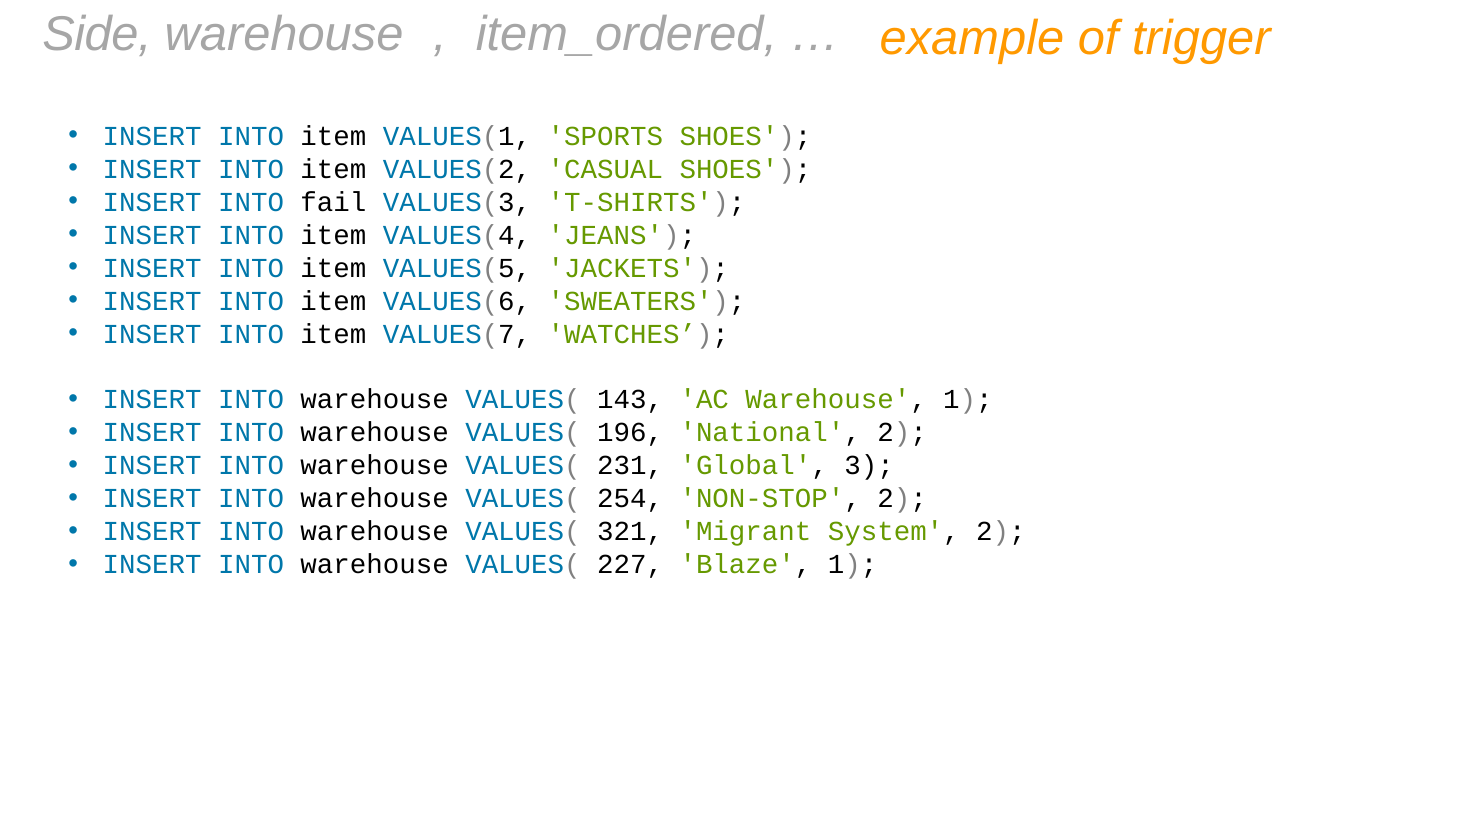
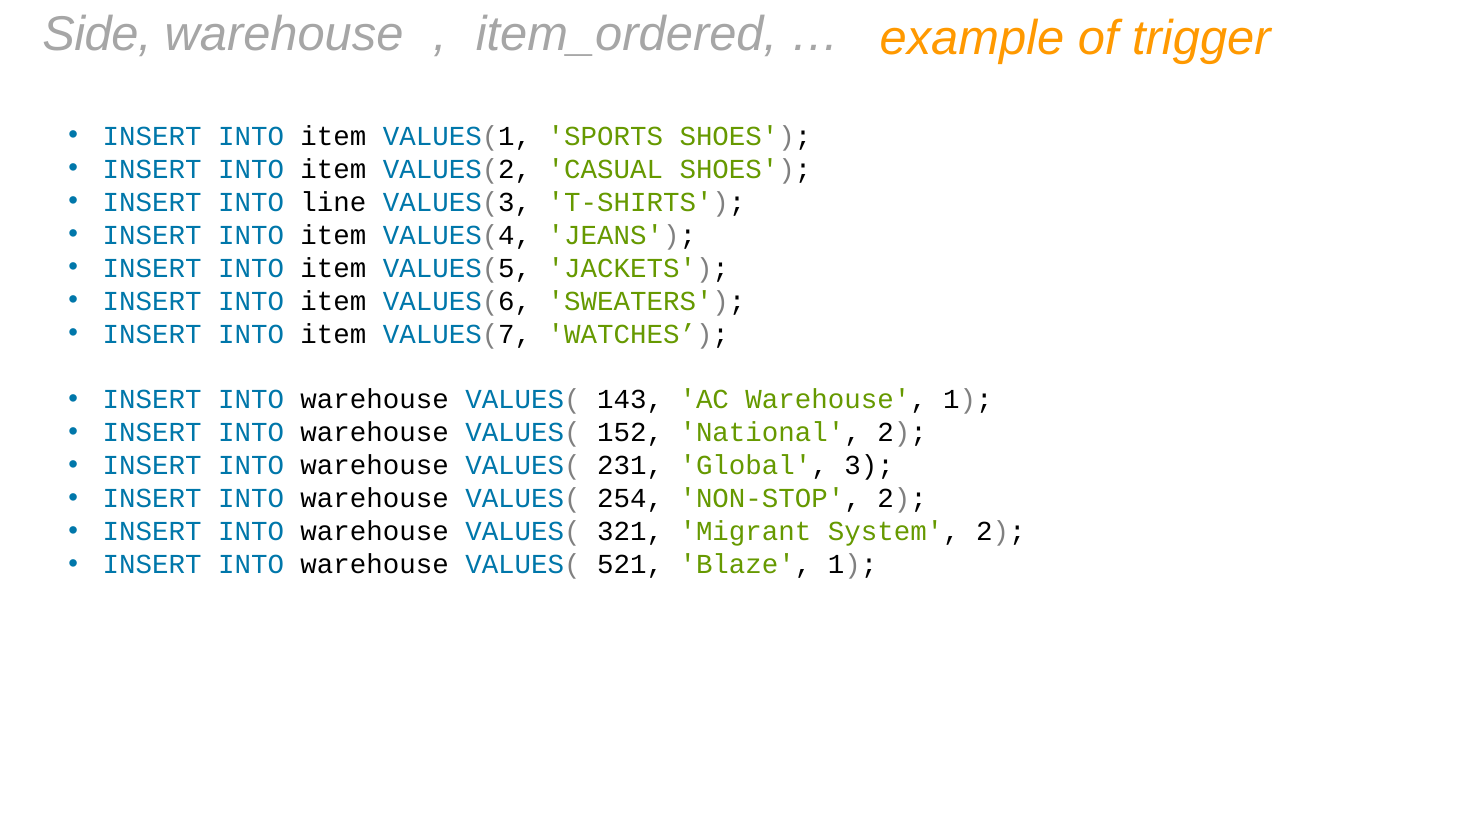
fail: fail -> line
196: 196 -> 152
227: 227 -> 521
